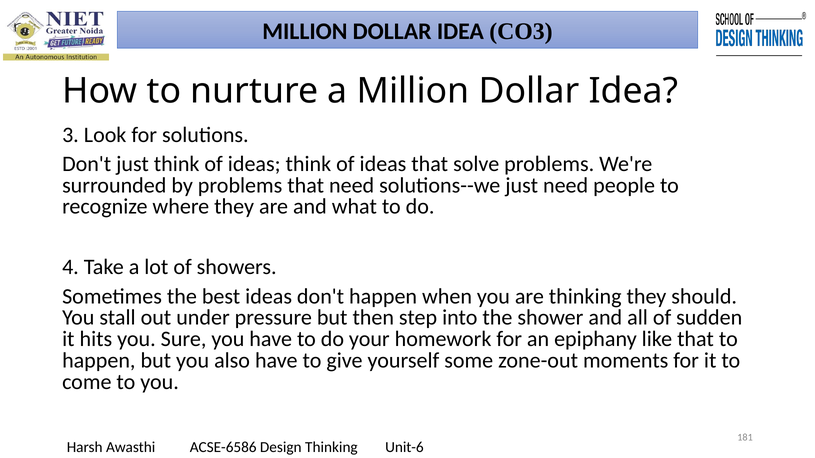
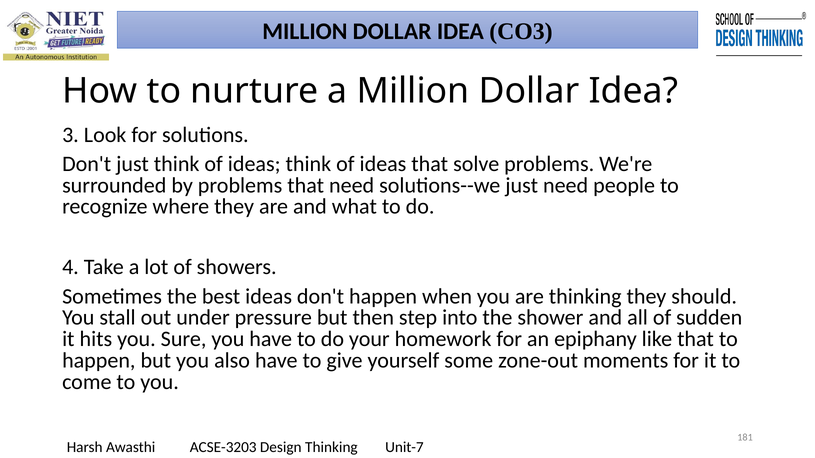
ACSE-6586: ACSE-6586 -> ACSE-3203
Unit-6: Unit-6 -> Unit-7
